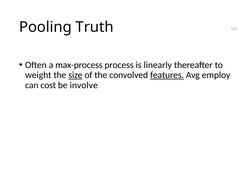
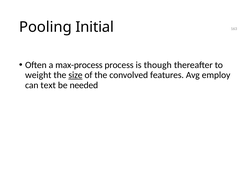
Truth: Truth -> Initial
linearly: linearly -> though
features underline: present -> none
cost: cost -> text
involve: involve -> needed
